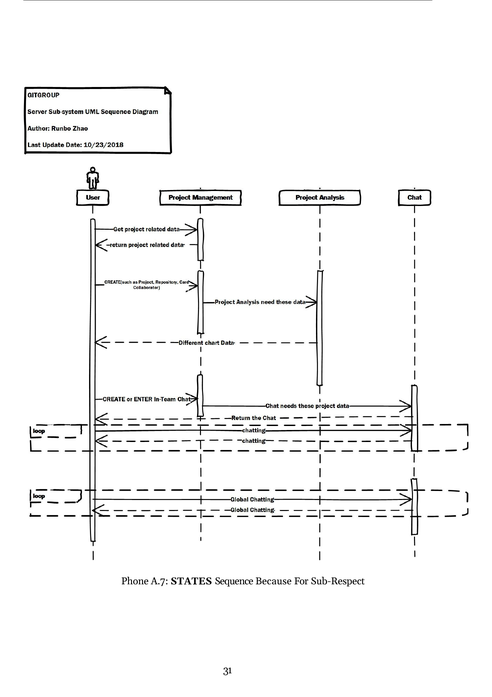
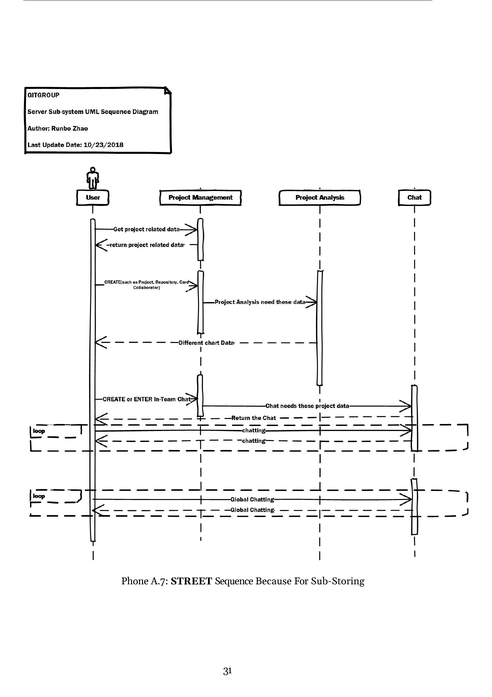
STATES: STATES -> STREET
Sub-Respect: Sub-Respect -> Sub-Storing
